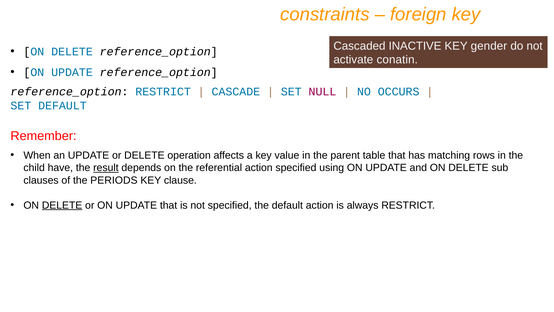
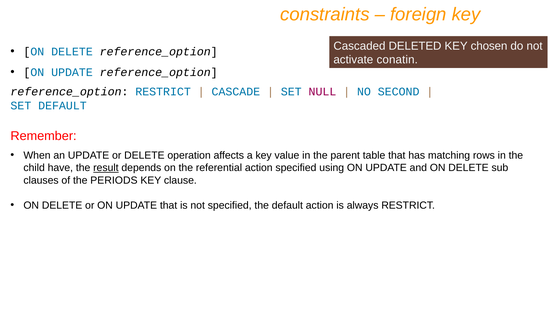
INACTIVE: INACTIVE -> DELETED
gender: gender -> chosen
OCCURS: OCCURS -> SECOND
DELETE at (62, 205) underline: present -> none
